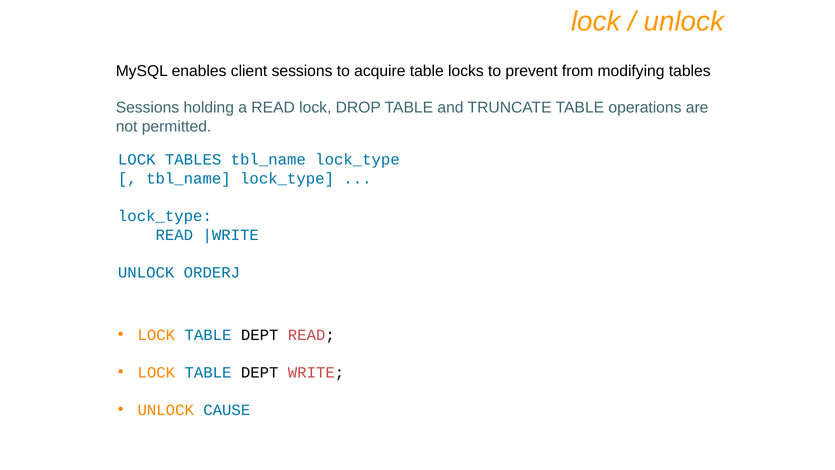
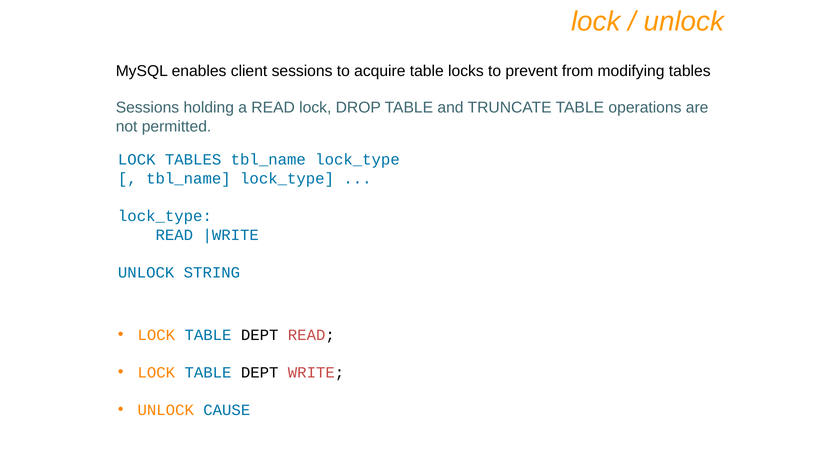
ORDERJ: ORDERJ -> STRING
